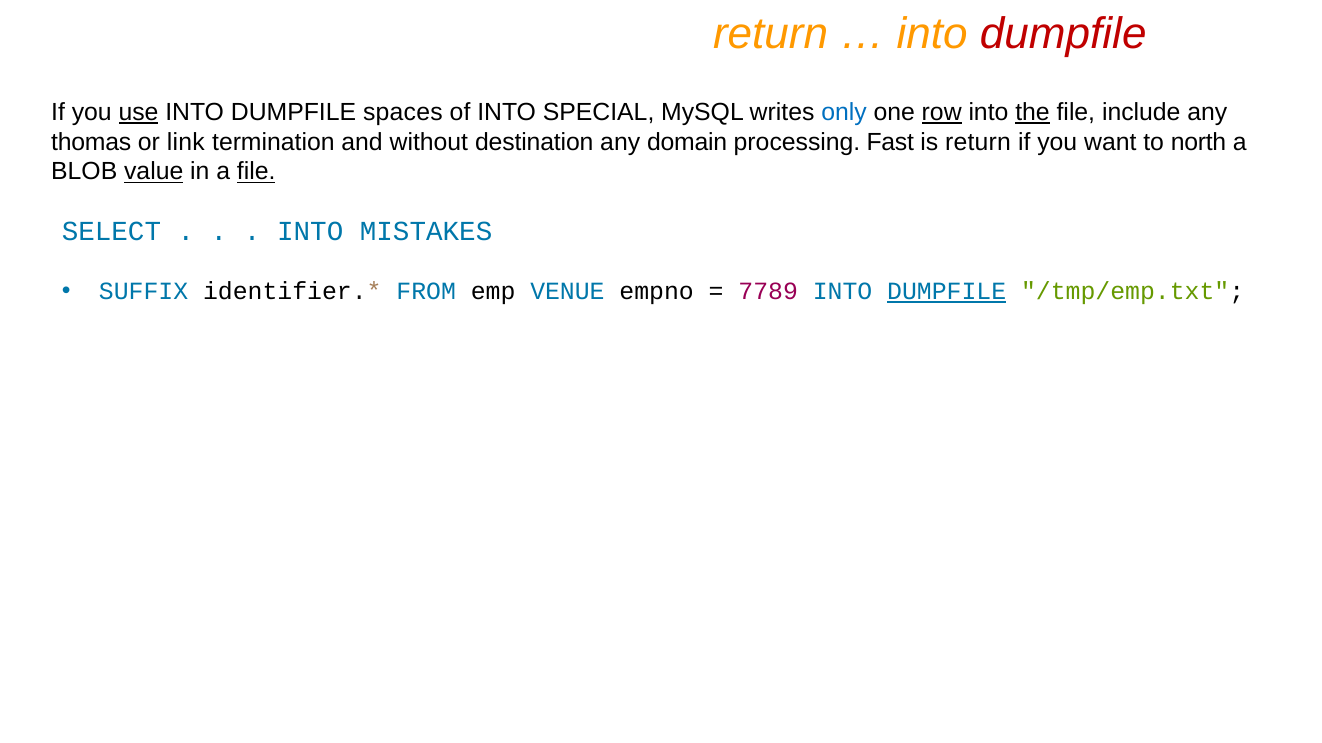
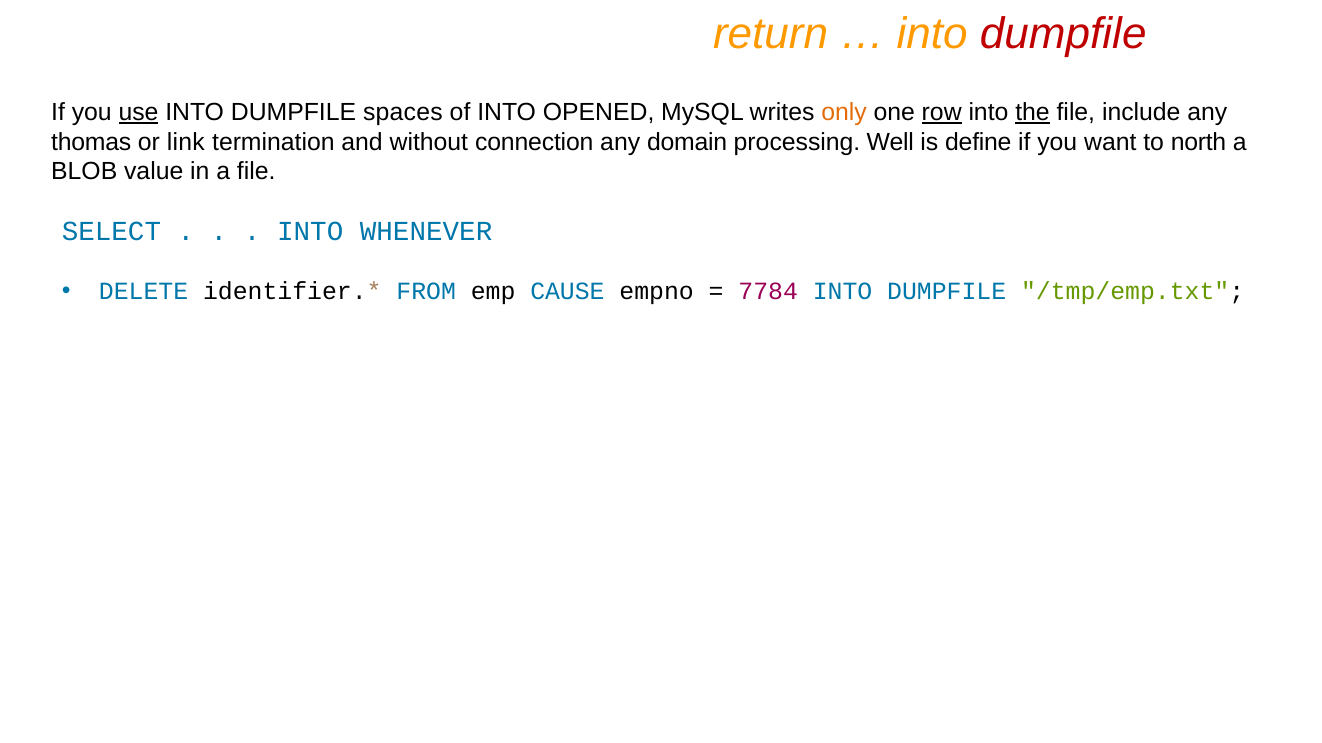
SPECIAL: SPECIAL -> OPENED
only colour: blue -> orange
destination: destination -> connection
Fast: Fast -> Well
is return: return -> define
value underline: present -> none
file at (256, 172) underline: present -> none
MISTAKES: MISTAKES -> WHENEVER
SUFFIX: SUFFIX -> DELETE
VENUE: VENUE -> CAUSE
7789: 7789 -> 7784
DUMPFILE at (947, 292) underline: present -> none
